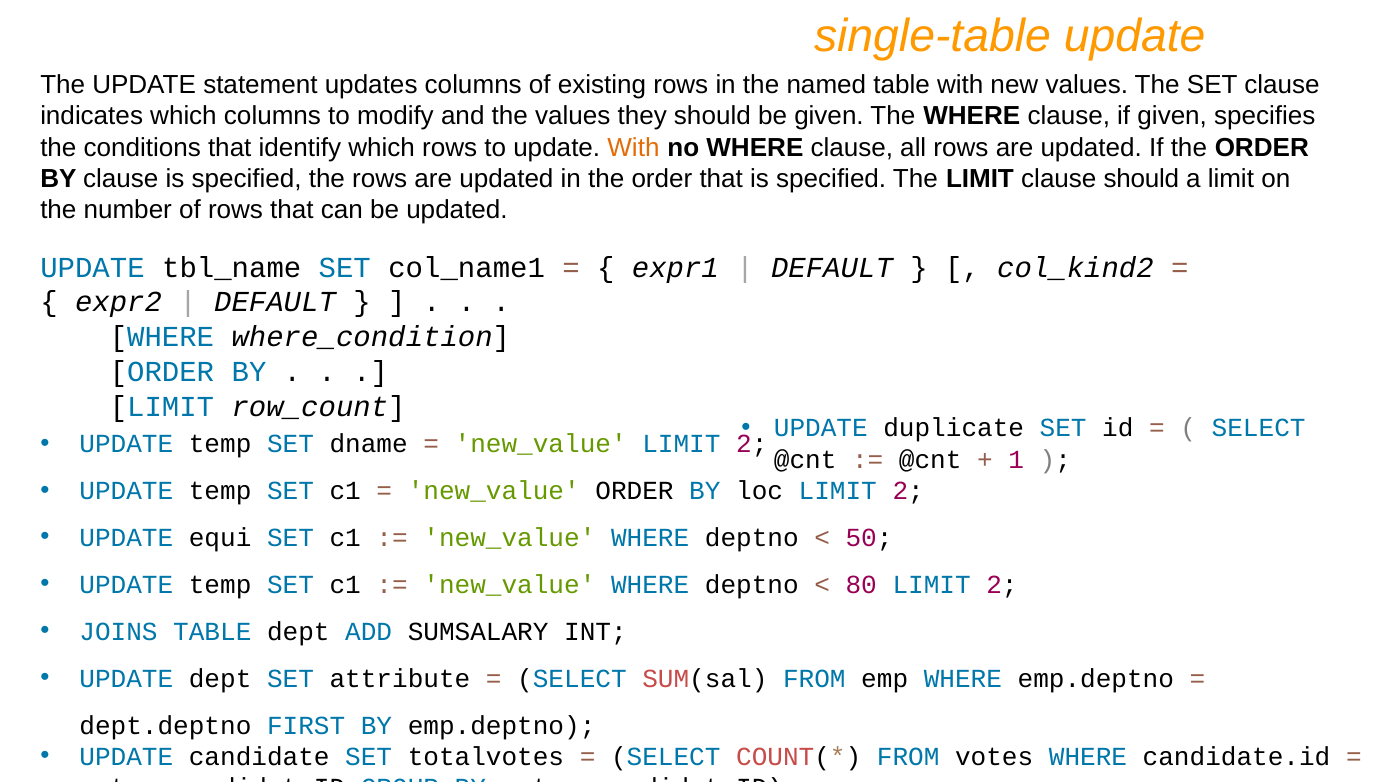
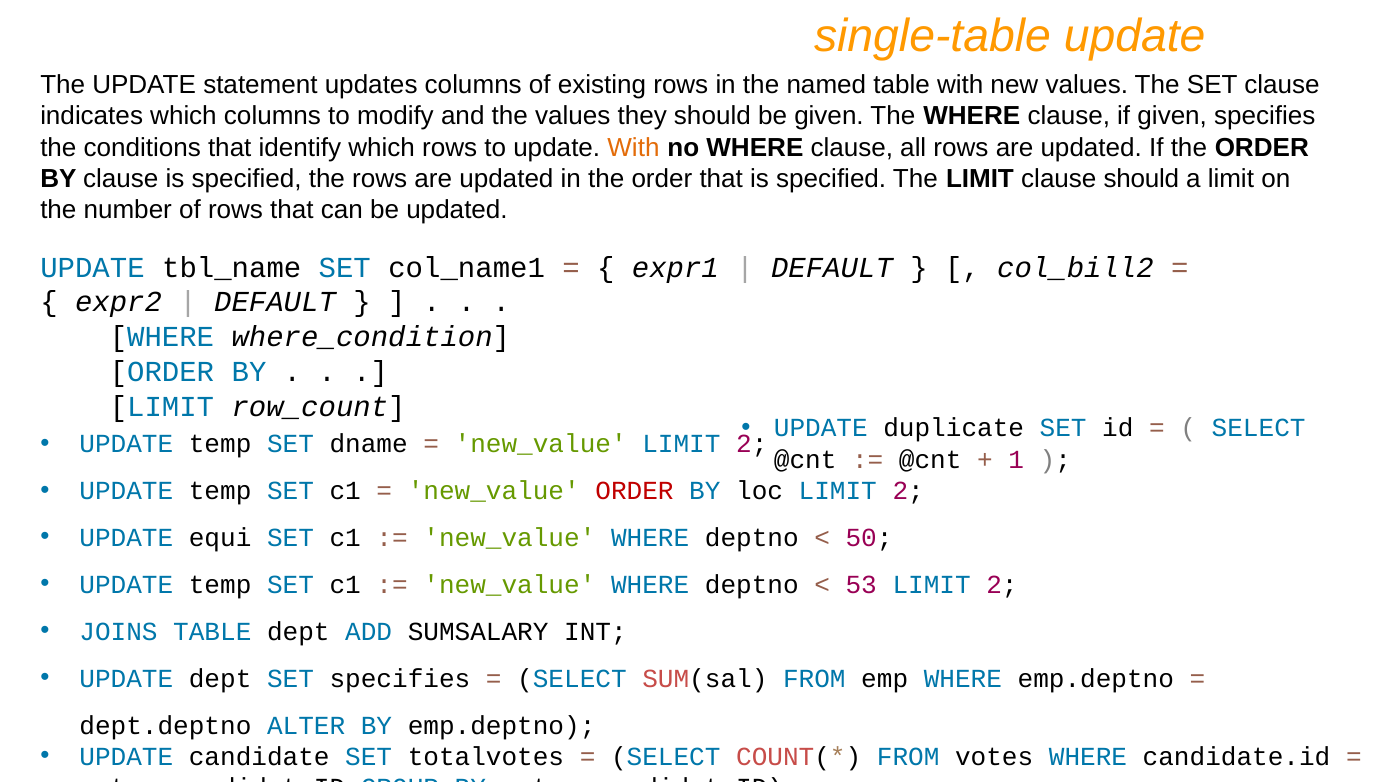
col_kind2: col_kind2 -> col_bill2
ORDER at (635, 491) colour: black -> red
80: 80 -> 53
SET attribute: attribute -> specifies
FIRST: FIRST -> ALTER
